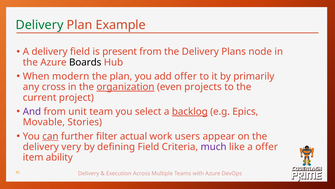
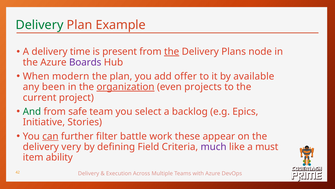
delivery field: field -> time
the at (172, 52) underline: none -> present
Boards colour: black -> purple
primarily: primarily -> available
cross: cross -> been
And colour: purple -> green
unit: unit -> safe
backlog underline: present -> none
Movable: Movable -> Initiative
actual: actual -> battle
users: users -> these
a offer: offer -> must
